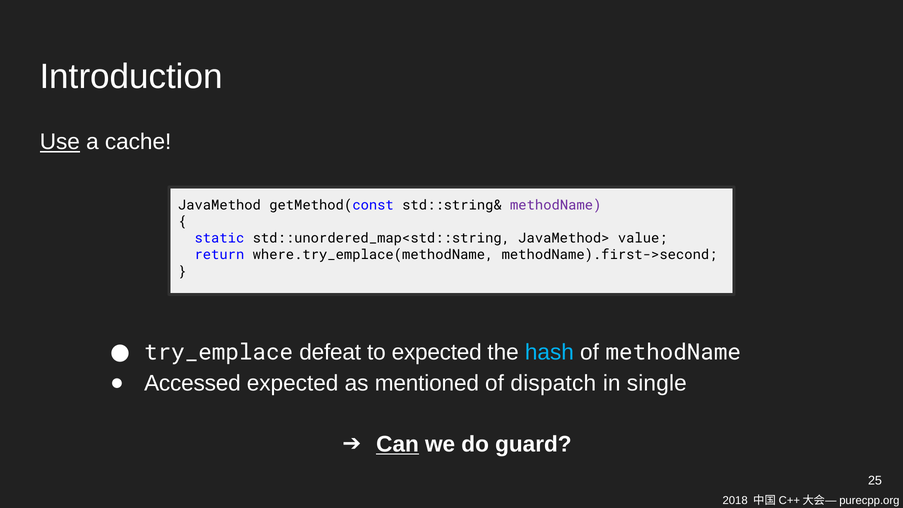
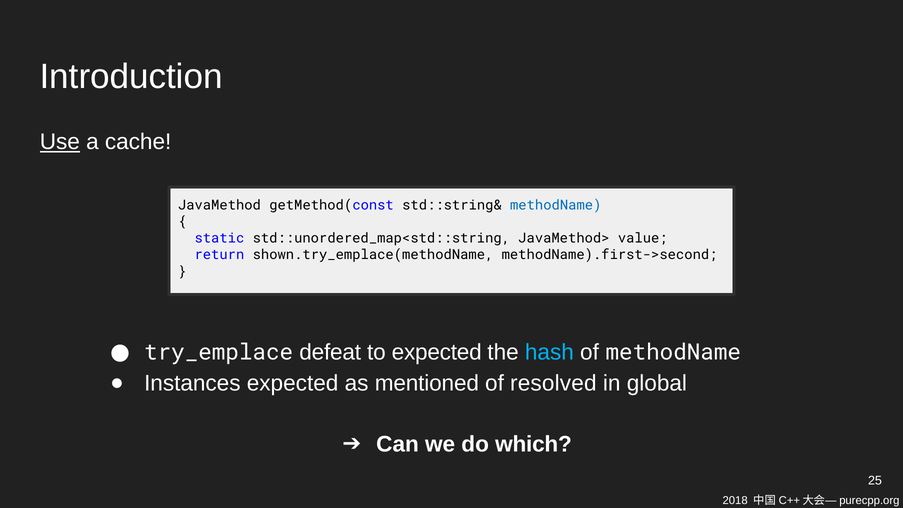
methodName at (556, 205) colour: purple -> blue
where.try_emplace(methodName: where.try_emplace(methodName -> shown.try_emplace(methodName
Accessed: Accessed -> Instances
dispatch: dispatch -> resolved
single: single -> global
Can underline: present -> none
guard: guard -> which
